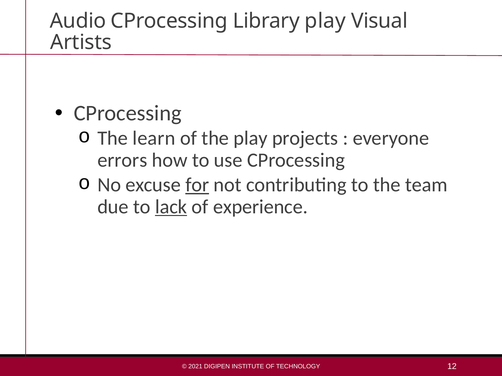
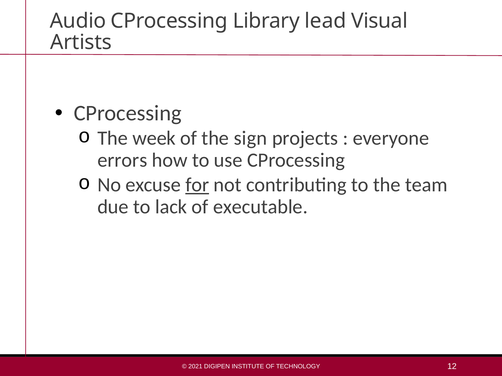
Library play: play -> lead
learn: learn -> week
the play: play -> sign
lack underline: present -> none
experience: experience -> executable
